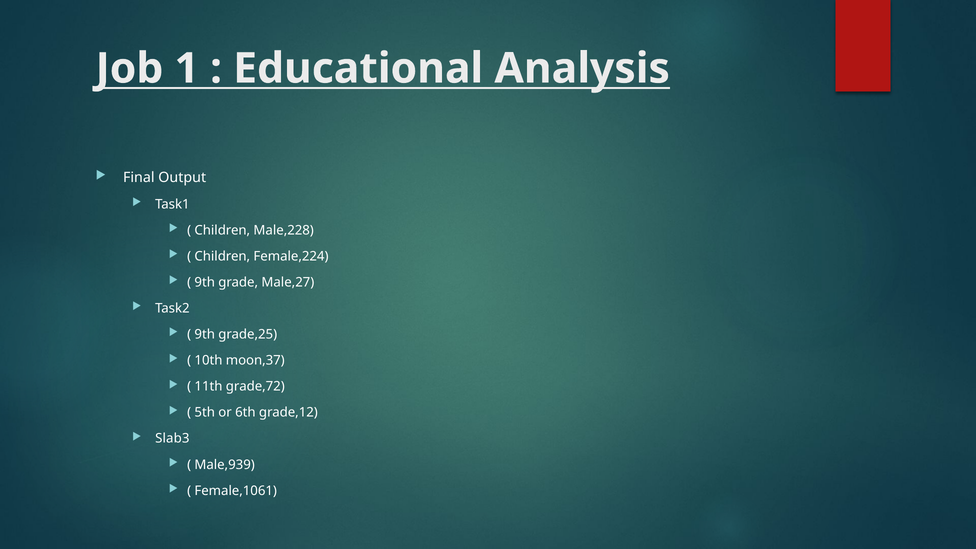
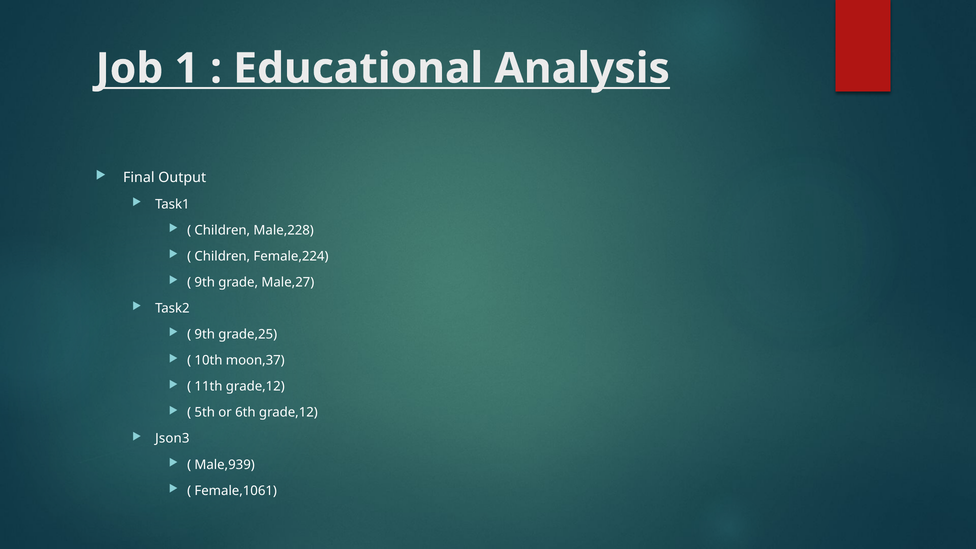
11th grade,72: grade,72 -> grade,12
Slab3: Slab3 -> Json3
